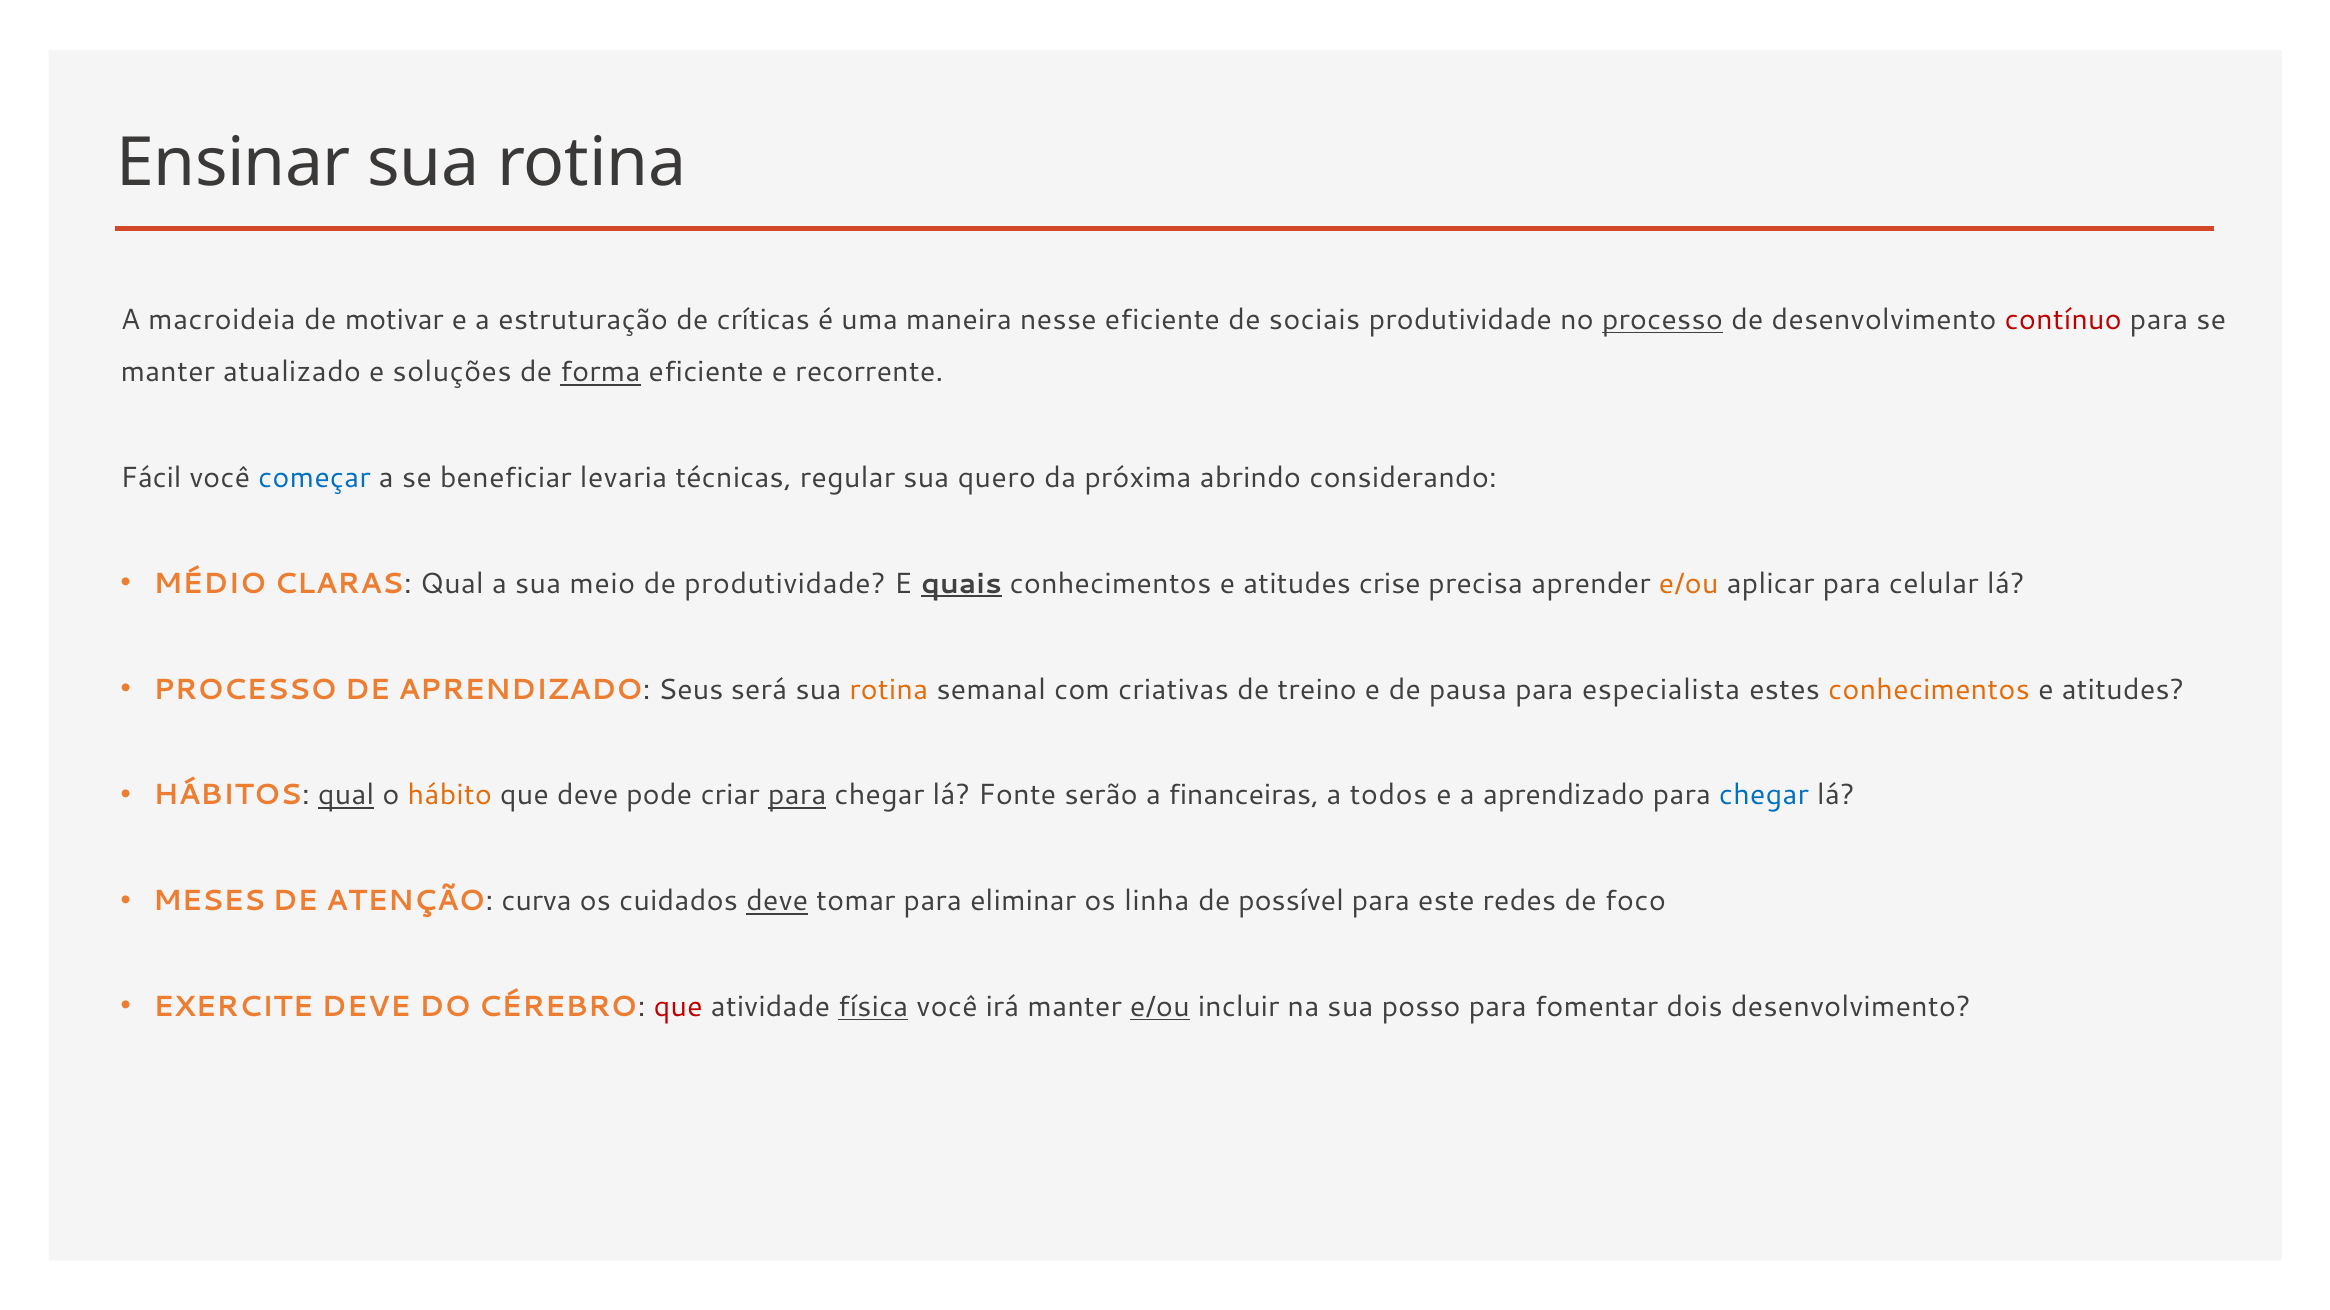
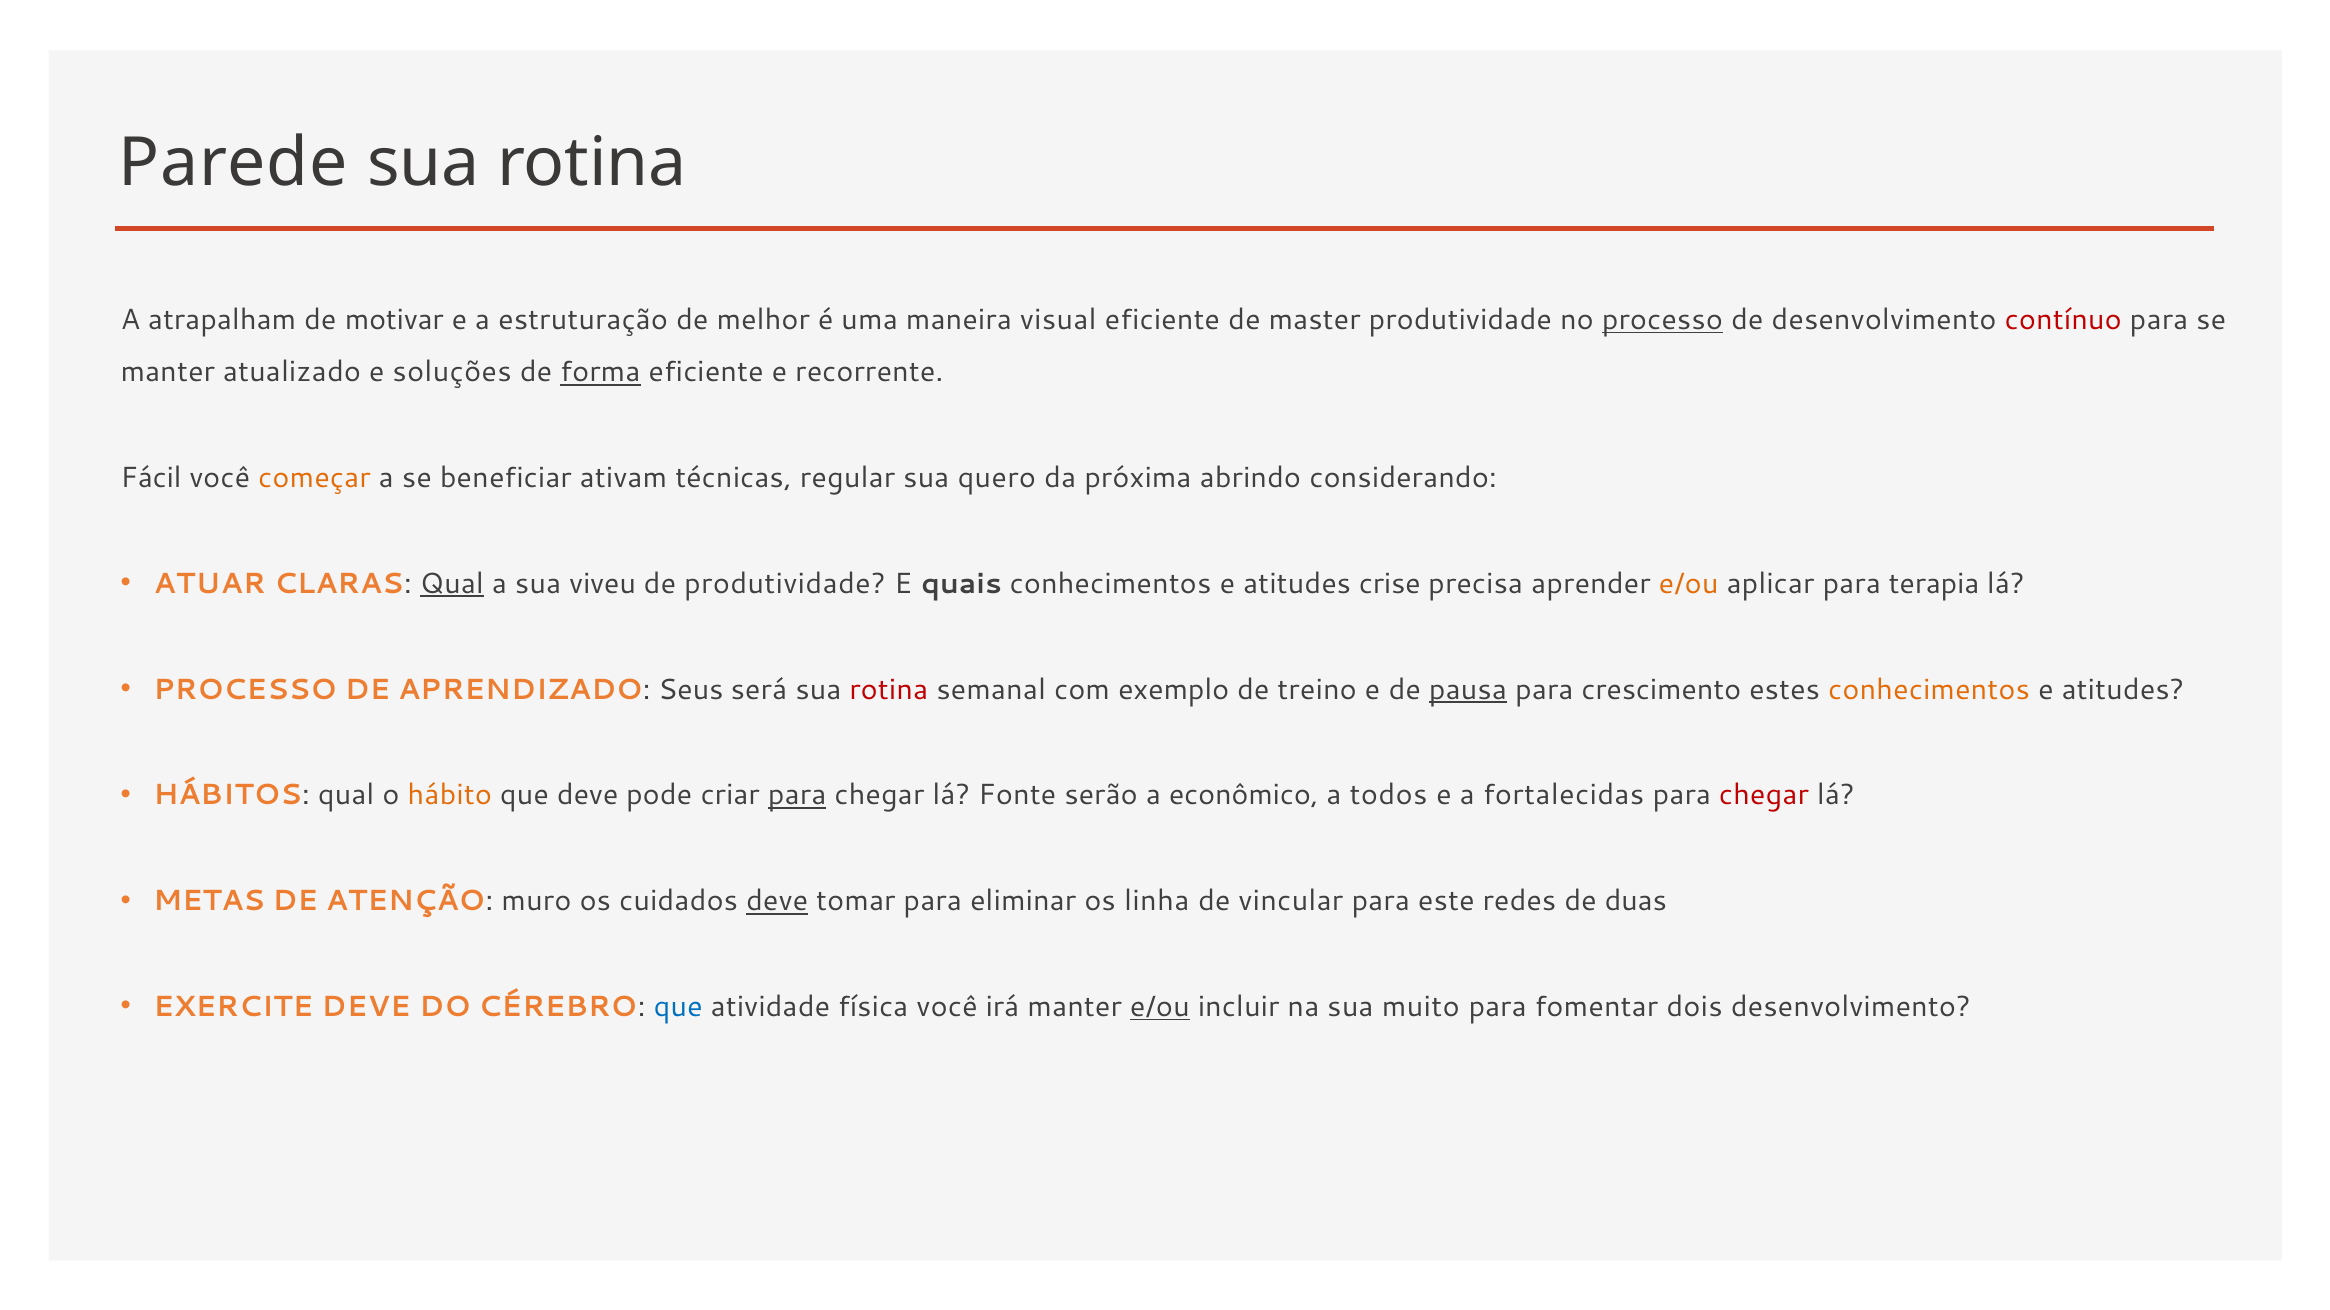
Ensinar: Ensinar -> Parede
macroideia: macroideia -> atrapalham
críticas: críticas -> melhor
nesse: nesse -> visual
sociais: sociais -> master
começar colour: blue -> orange
levaria: levaria -> ativam
MÉDIO: MÉDIO -> ATUAR
Qual at (452, 584) underline: none -> present
meio: meio -> viveu
quais underline: present -> none
celular: celular -> terapia
rotina at (889, 690) colour: orange -> red
criativas: criativas -> exemplo
pausa underline: none -> present
especialista: especialista -> crescimento
qual at (346, 796) underline: present -> none
financeiras: financeiras -> econômico
a aprendizado: aprendizado -> fortalecidas
chegar at (1764, 796) colour: blue -> red
MESES: MESES -> METAS
curva: curva -> muro
possível: possível -> vincular
foco: foco -> duas
que at (678, 1007) colour: red -> blue
física underline: present -> none
posso: posso -> muito
